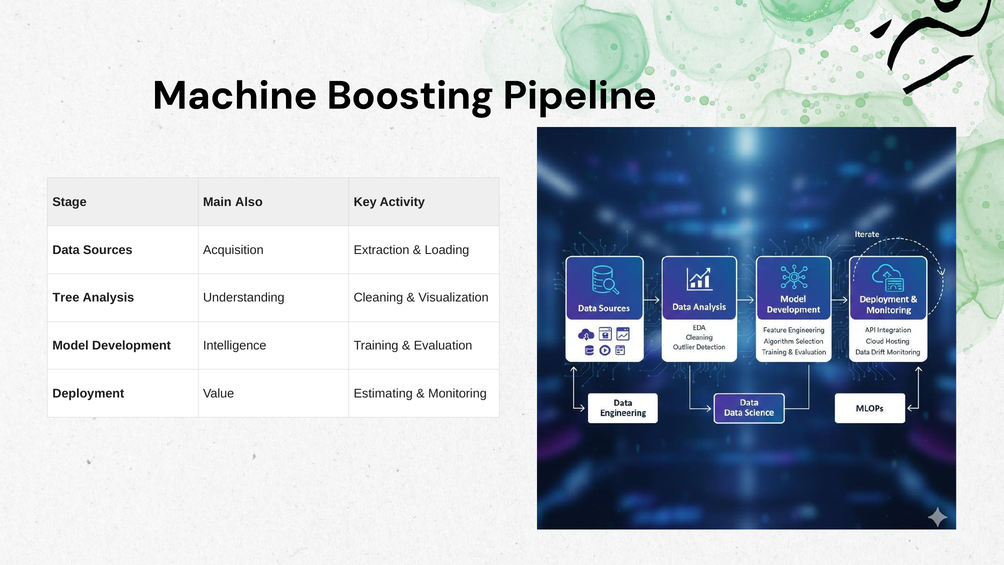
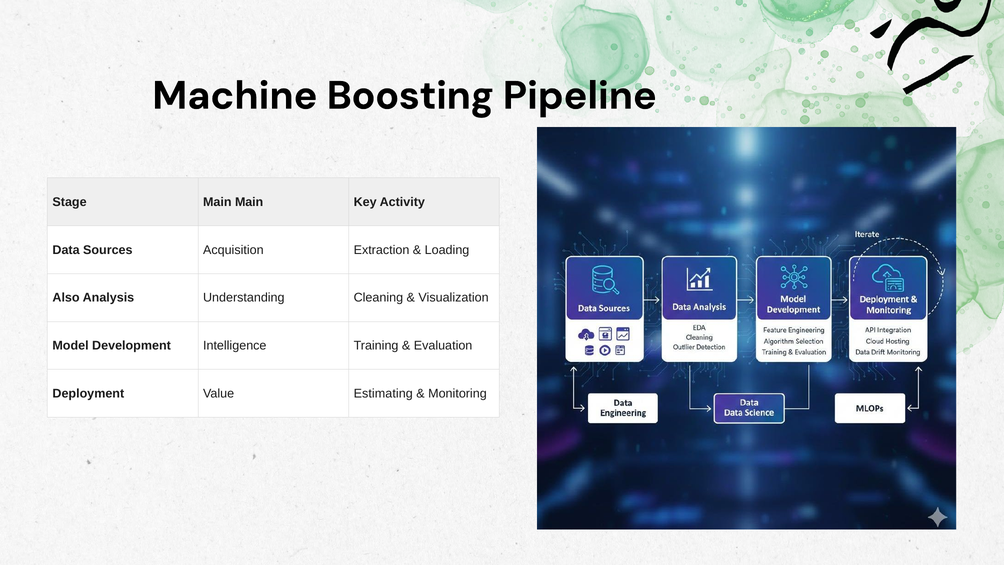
Main Also: Also -> Main
Tree: Tree -> Also
